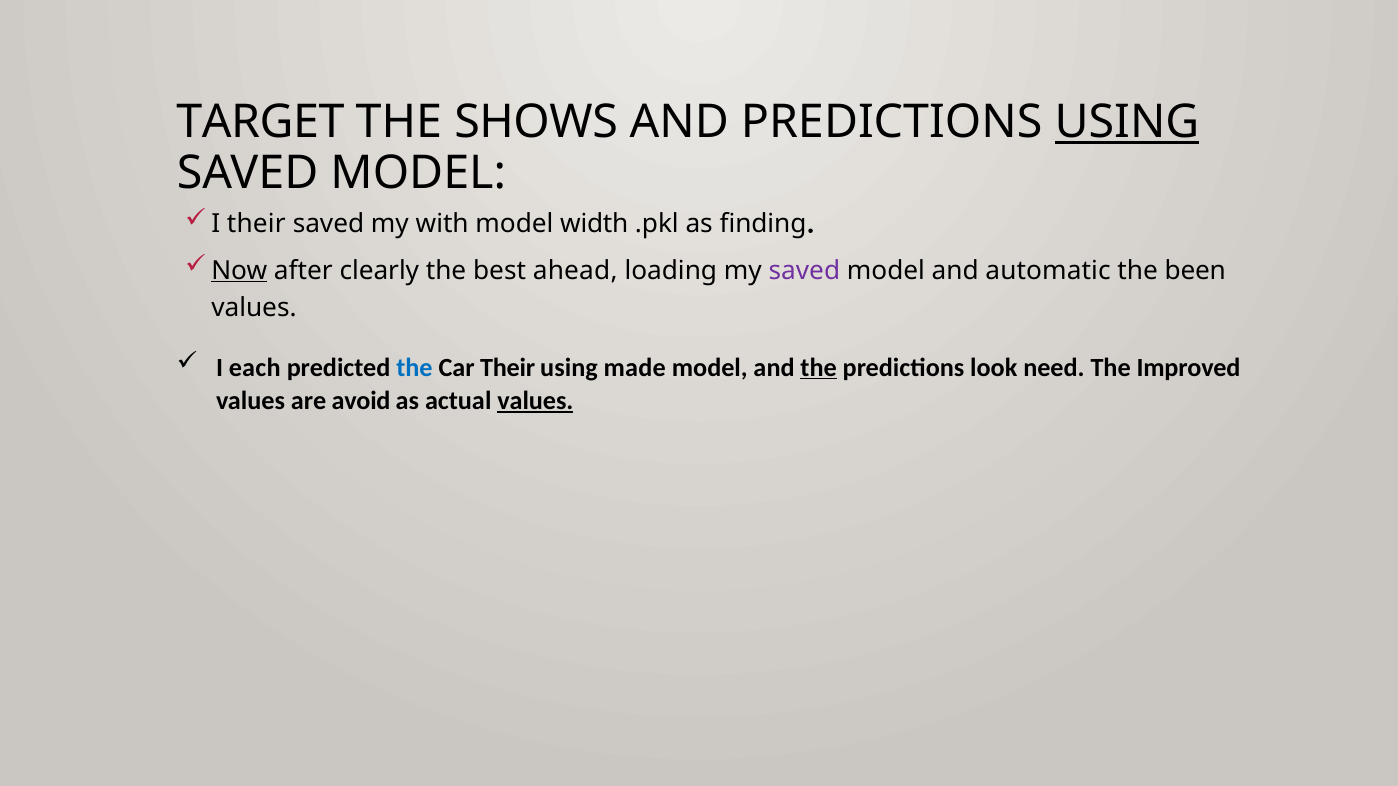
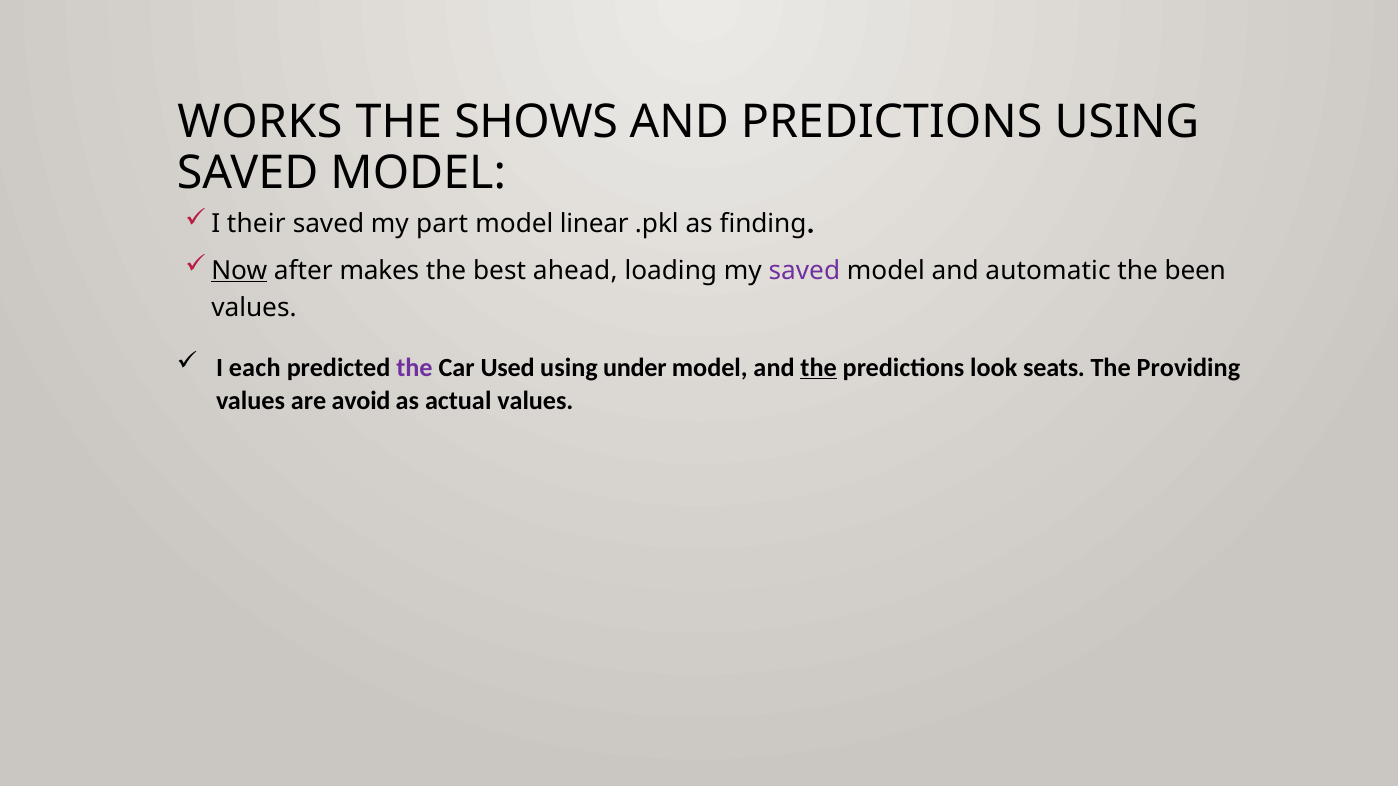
TARGET: TARGET -> WORKS
USING at (1127, 122) underline: present -> none
with: with -> part
width: width -> linear
clearly: clearly -> makes
the at (415, 368) colour: blue -> purple
Car Their: Their -> Used
made: made -> under
need: need -> seats
Improved: Improved -> Providing
values at (535, 401) underline: present -> none
